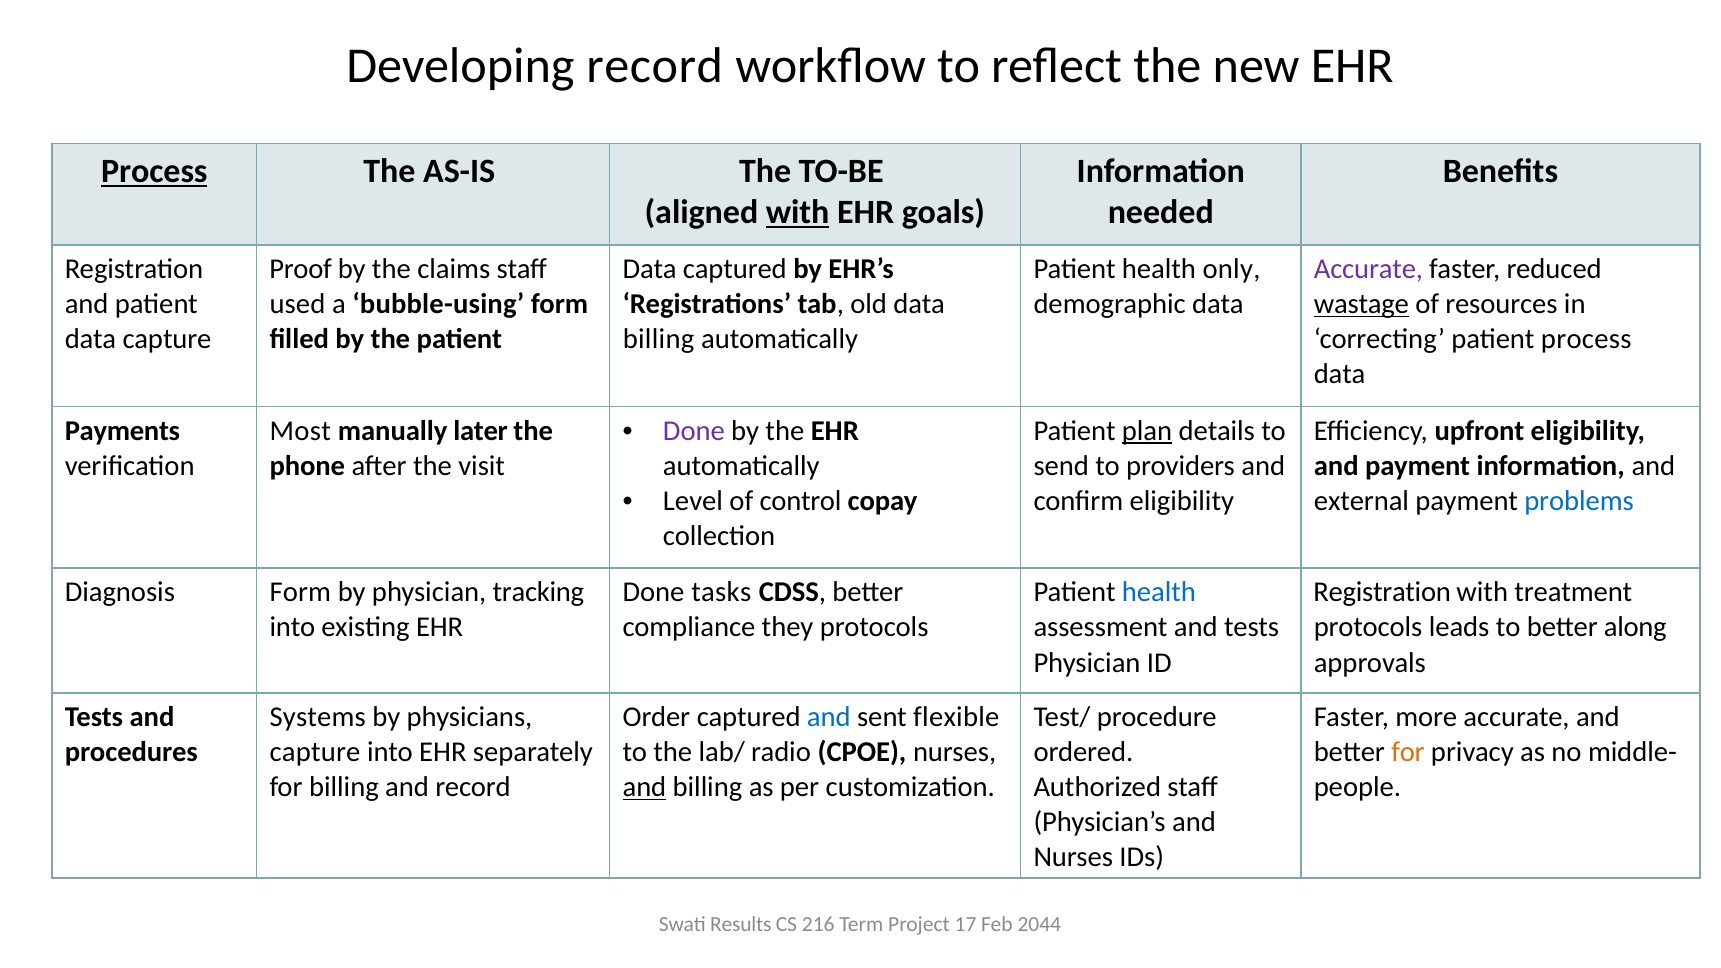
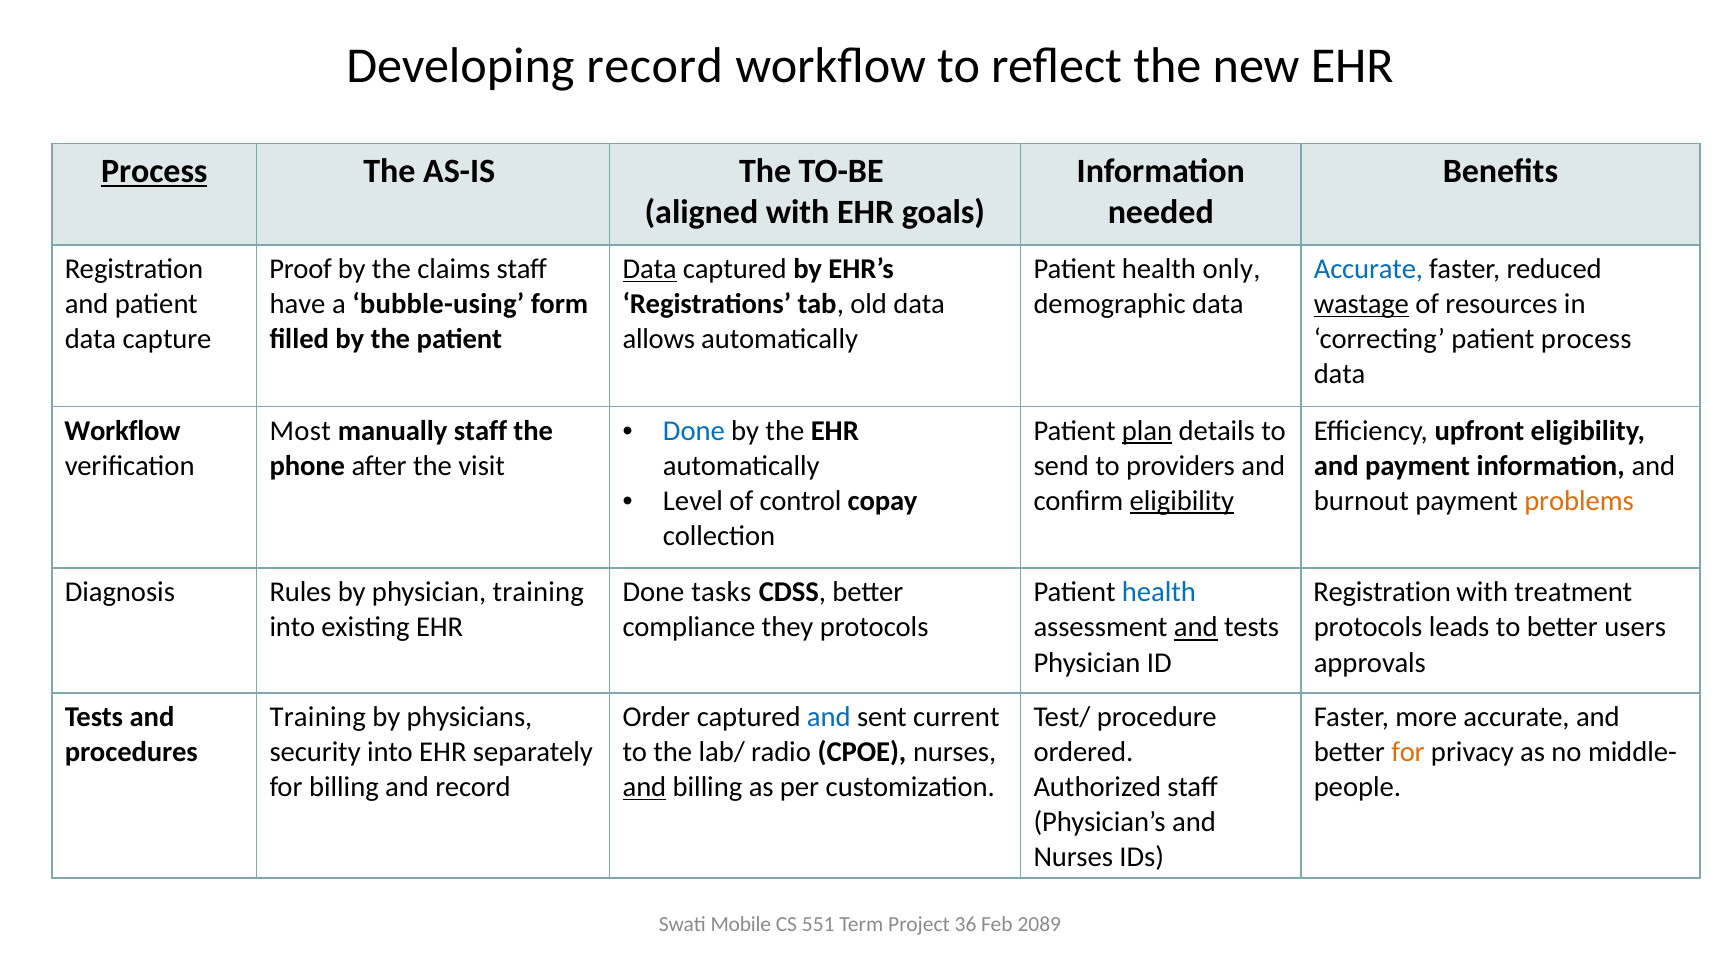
with at (798, 212) underline: present -> none
Data at (650, 269) underline: none -> present
Accurate at (1368, 269) colour: purple -> blue
used: used -> have
billing at (659, 339): billing -> allows
Done at (694, 431) colour: purple -> blue
Payments at (122, 431): Payments -> Workflow
manually later: later -> staff
eligibility at (1182, 501) underline: none -> present
external: external -> burnout
problems colour: blue -> orange
Diagnosis Form: Form -> Rules
physician tracking: tracking -> training
and at (1196, 628) underline: none -> present
along: along -> users
Systems at (318, 717): Systems -> Training
flexible: flexible -> current
capture at (315, 752): capture -> security
Results: Results -> Mobile
216: 216 -> 551
17: 17 -> 36
2044: 2044 -> 2089
